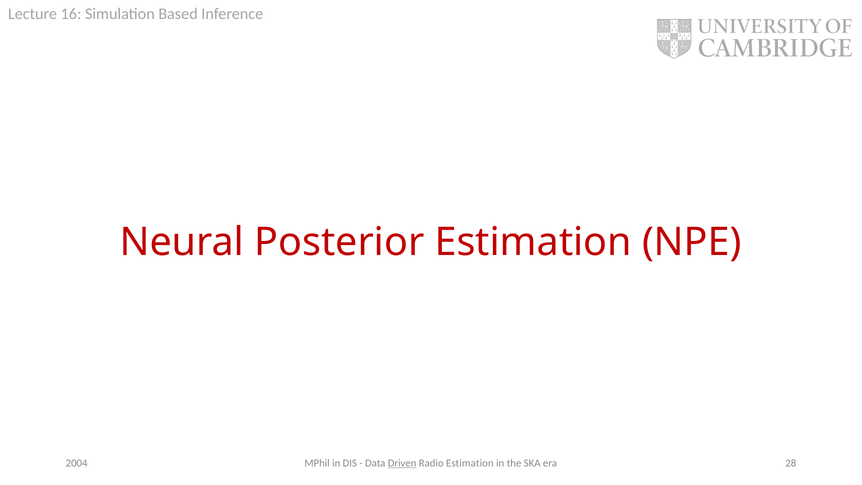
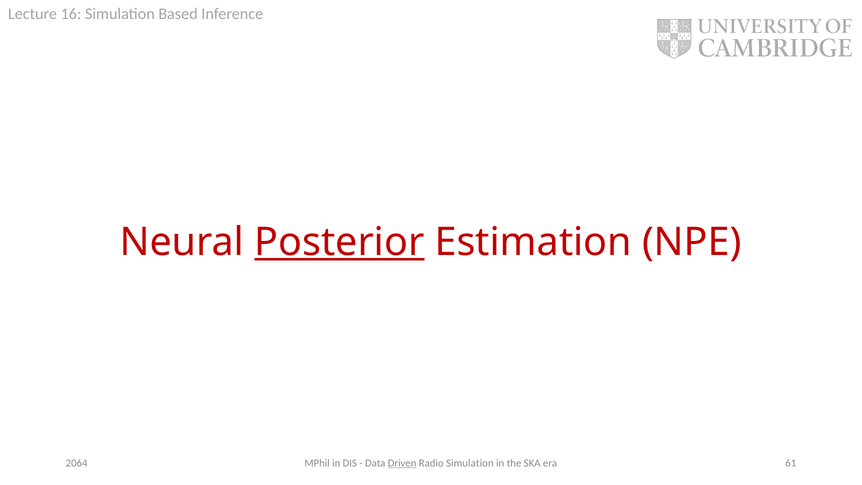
Posterior underline: none -> present
Radio Estimation: Estimation -> Simulation
28: 28 -> 61
2004: 2004 -> 2064
